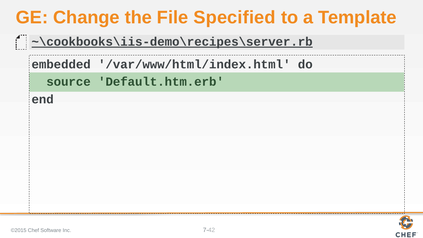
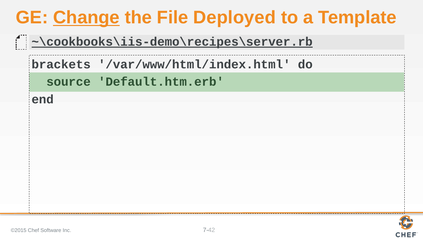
Change underline: none -> present
Specified: Specified -> Deployed
embedded: embedded -> brackets
